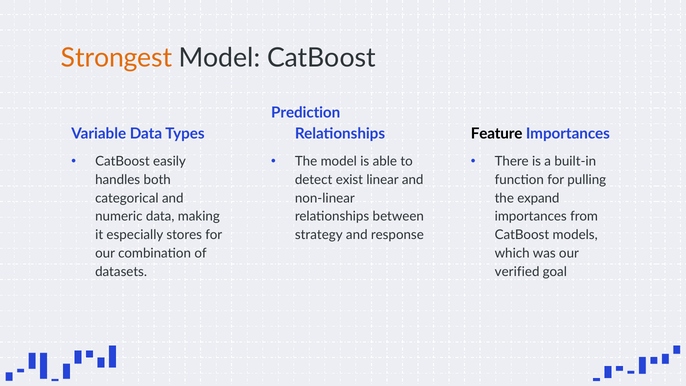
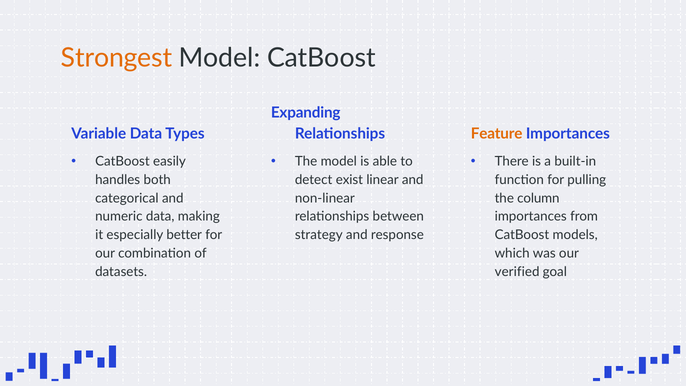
Prediction: Prediction -> Expanding
Feature colour: black -> orange
expand: expand -> column
stores: stores -> better
